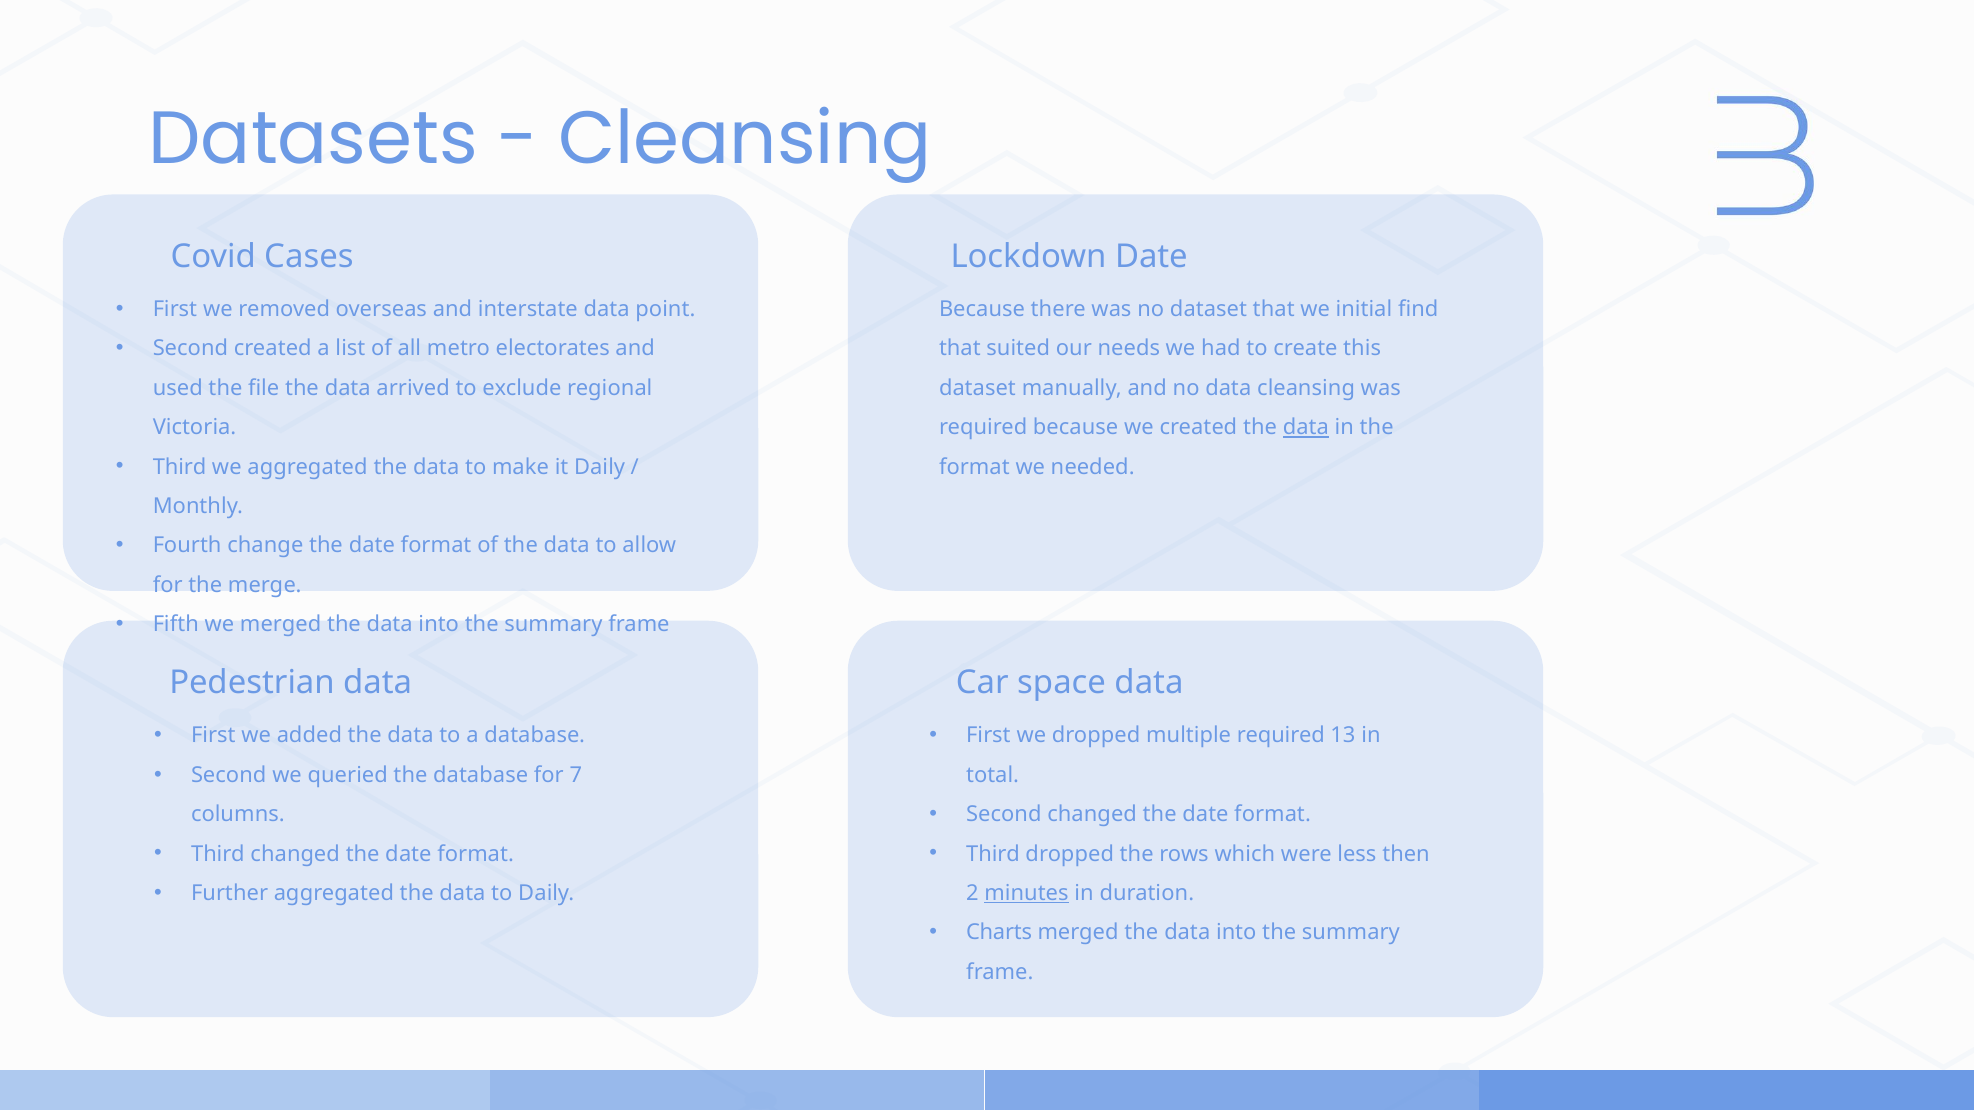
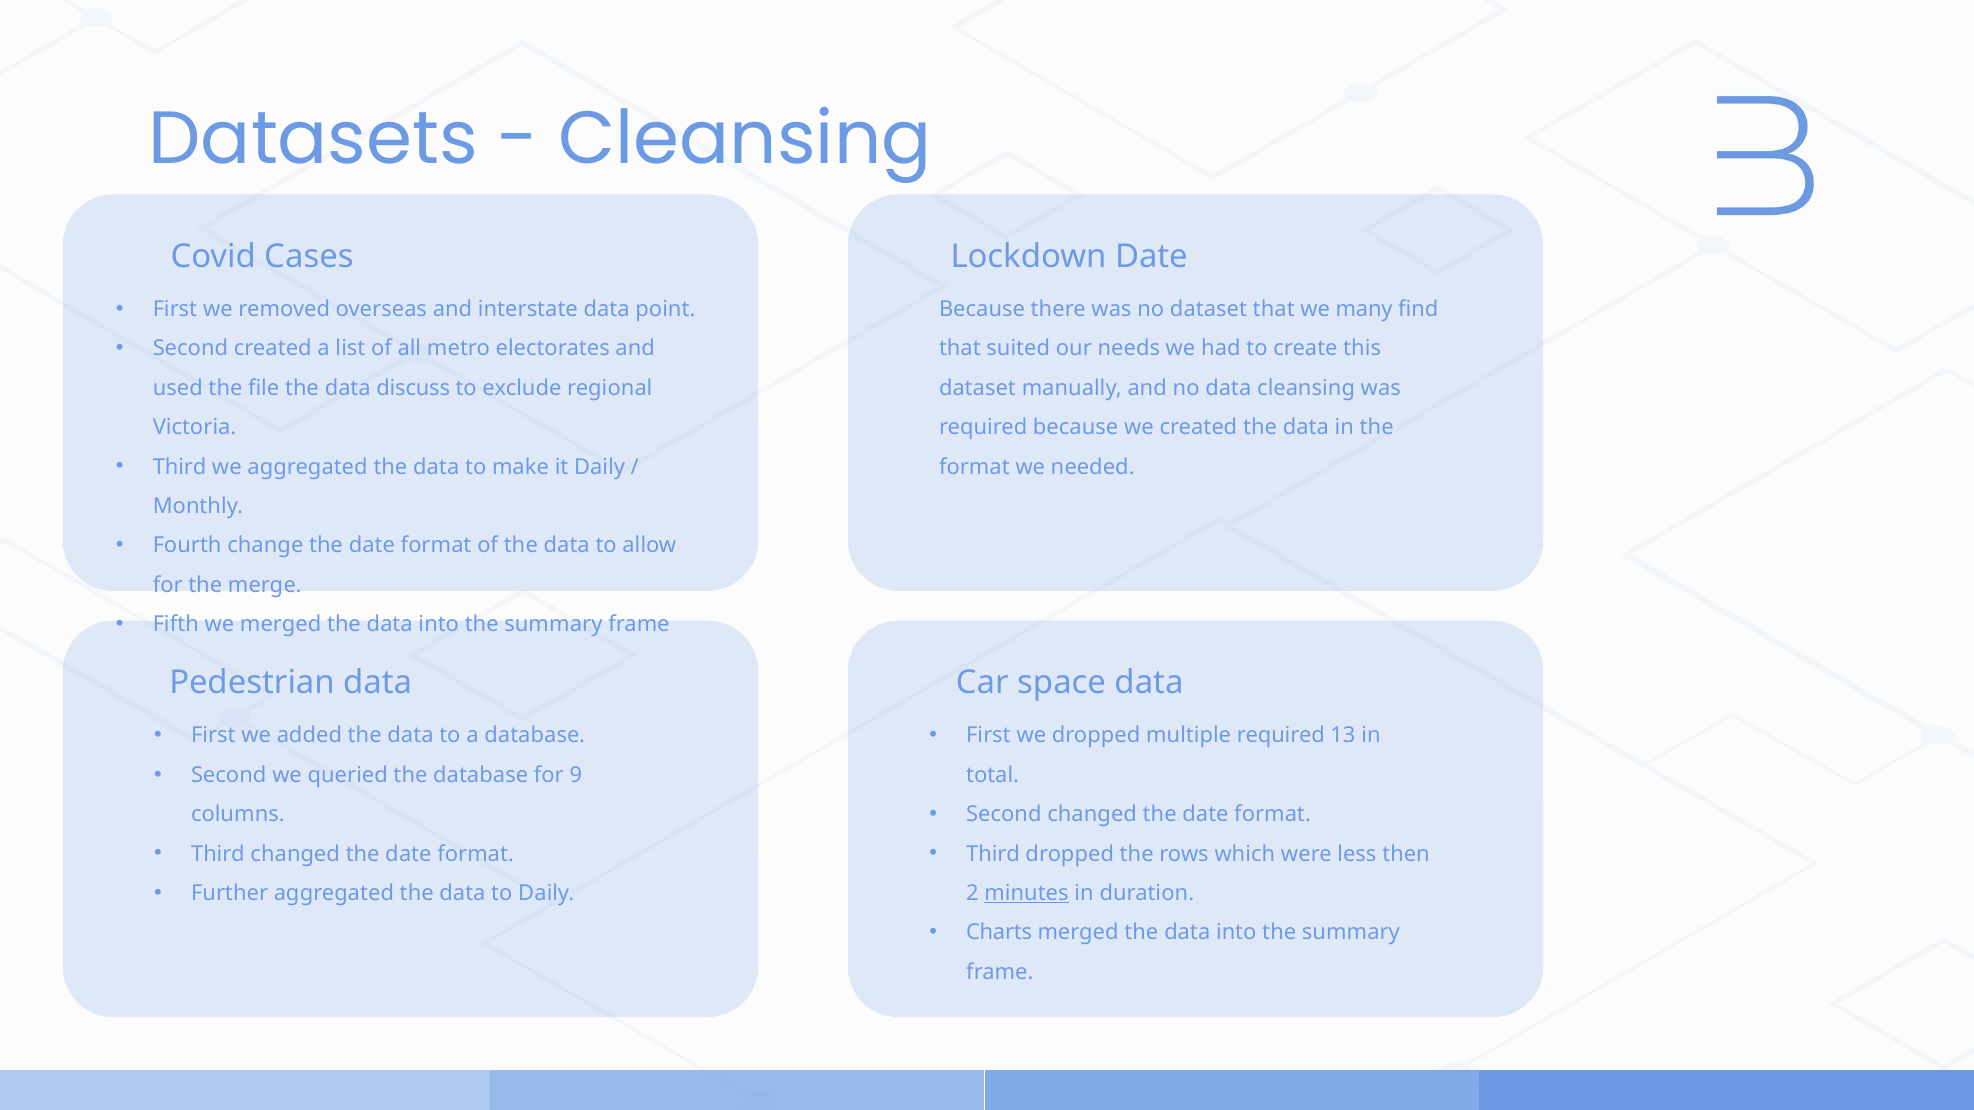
initial: initial -> many
arrived: arrived -> discuss
data at (1306, 428) underline: present -> none
7: 7 -> 9
